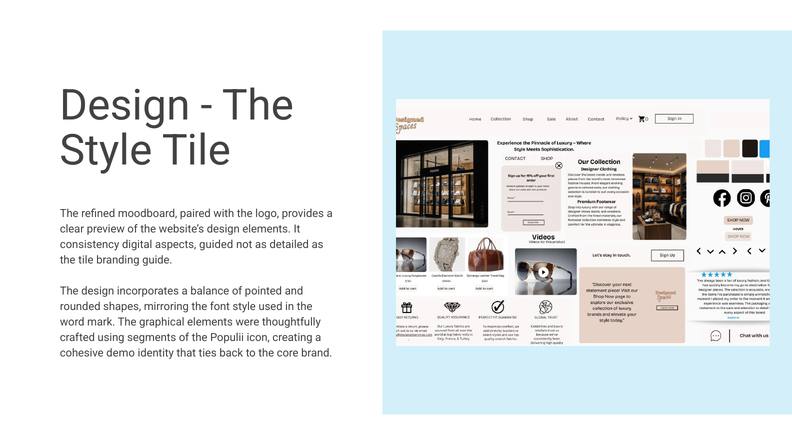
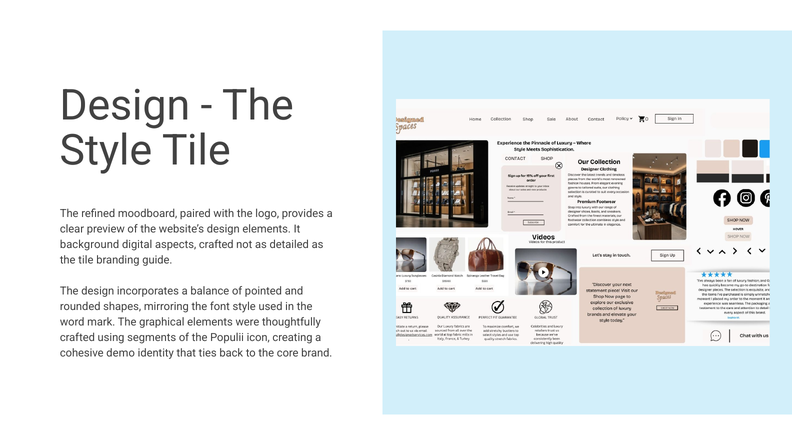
consistency: consistency -> background
aspects guided: guided -> crafted
